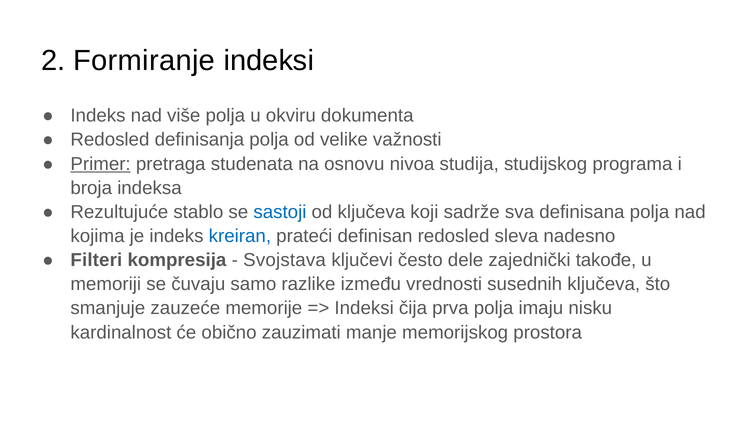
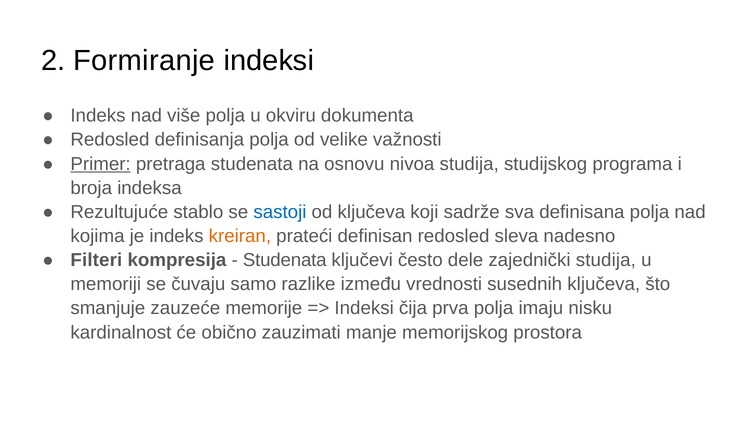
kreiran colour: blue -> orange
Svojstava at (285, 260): Svojstava -> Studenata
zajednički takođe: takođe -> studija
